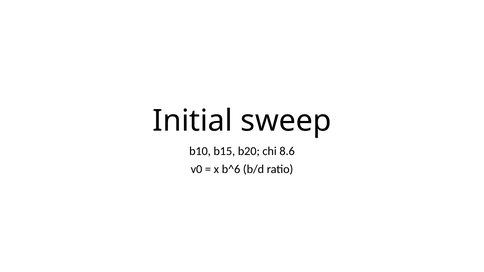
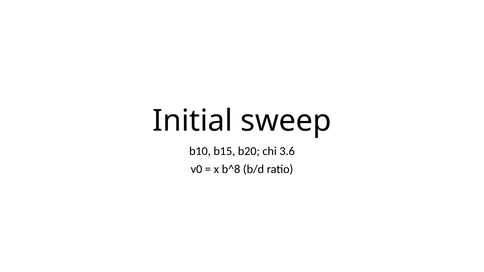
8.6: 8.6 -> 3.6
b^6: b^6 -> b^8
